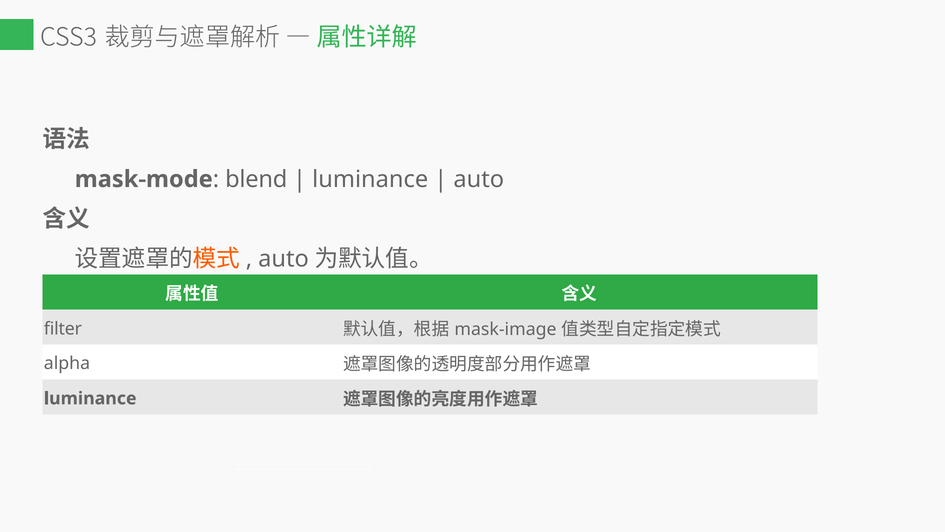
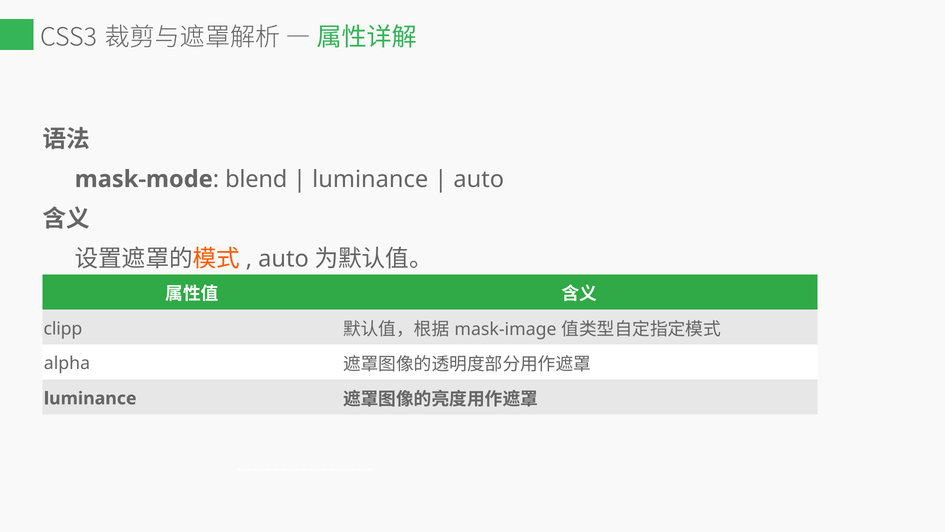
filter: filter -> clipp
